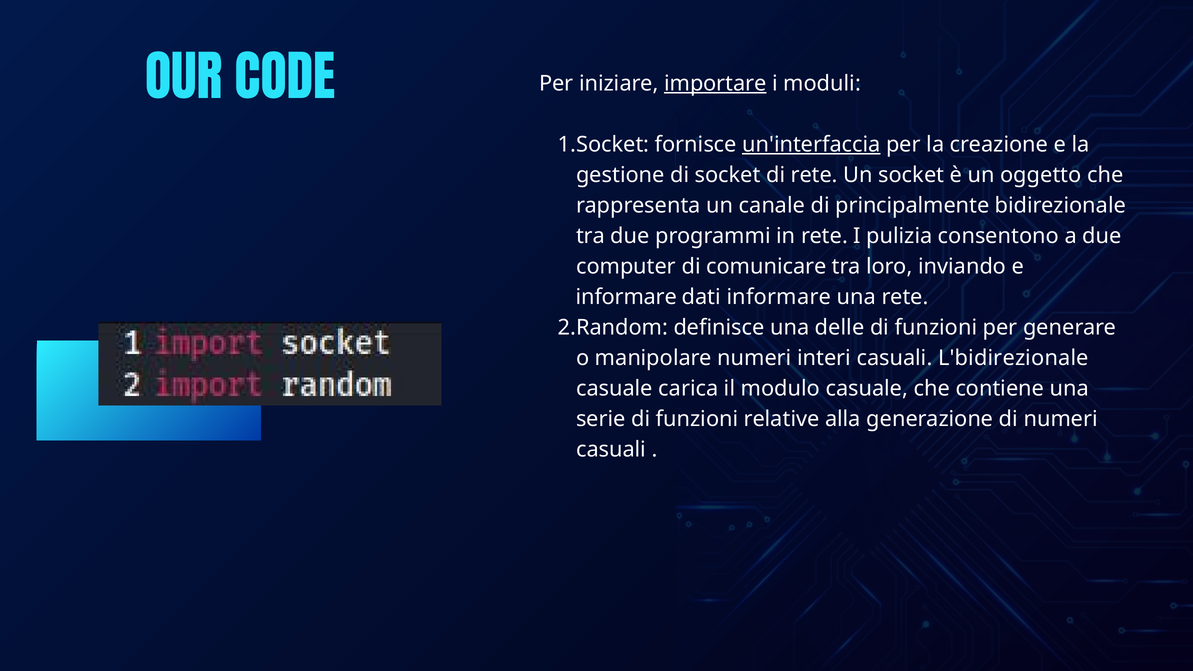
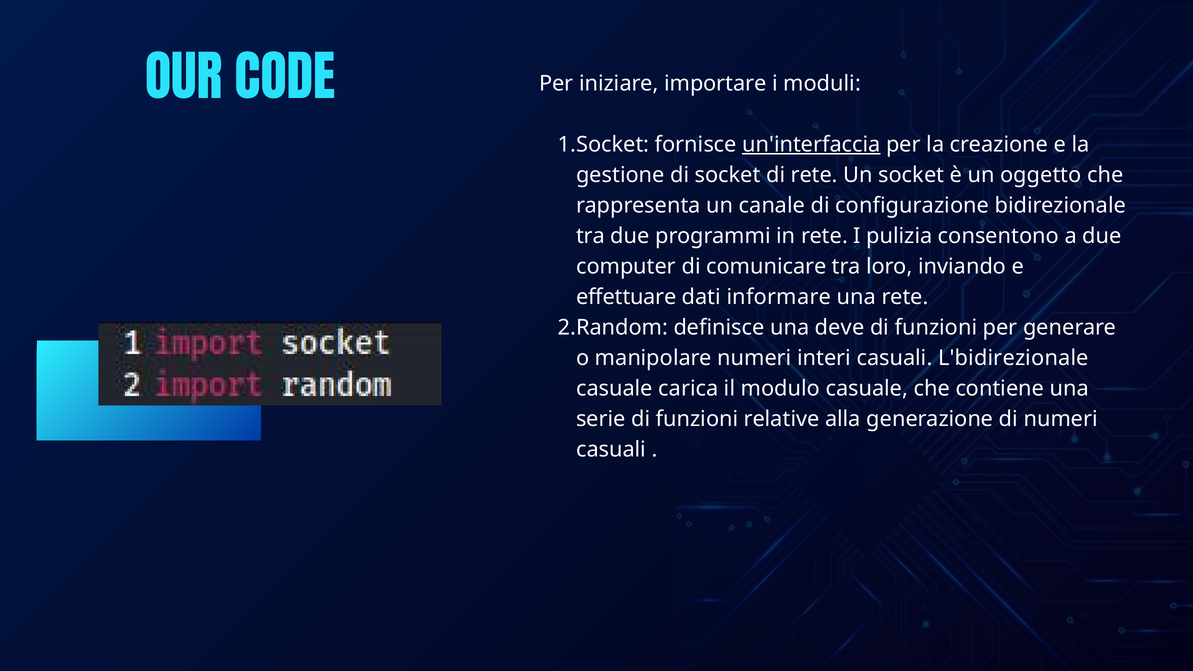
importare underline: present -> none
principalmente: principalmente -> configurazione
informare at (626, 297): informare -> effettuare
delle: delle -> deve
